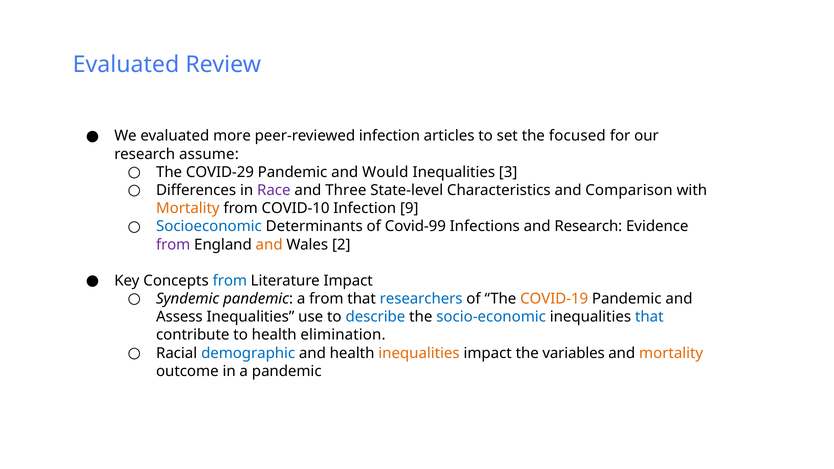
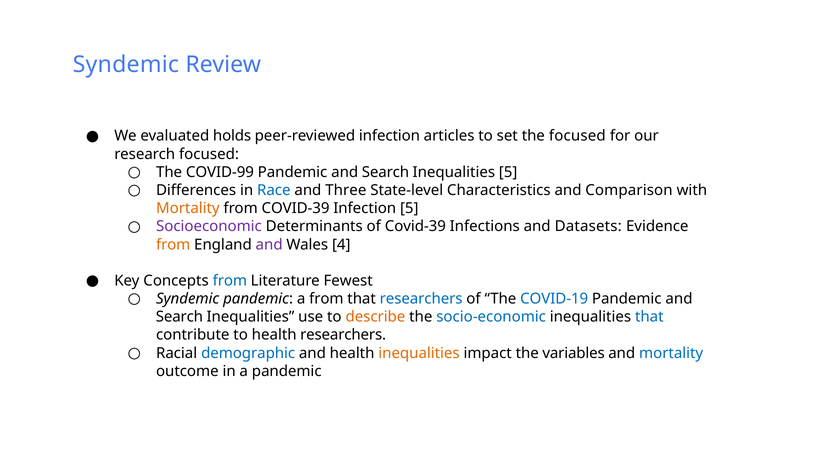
Evaluated at (126, 64): Evaluated -> Syndemic
more: more -> holds
research assume: assume -> focused
COVID-29: COVID-29 -> COVID-99
Would at (385, 172): Would -> Search
Inequalities 3: 3 -> 5
Race colour: purple -> blue
from COVID-10: COVID-10 -> COVID-39
Infection 9: 9 -> 5
Socioeconomic colour: blue -> purple
of Covid-99: Covid-99 -> Covid-39
and Research: Research -> Datasets
from at (173, 245) colour: purple -> orange
and at (269, 245) colour: orange -> purple
2: 2 -> 4
Literature Impact: Impact -> Fewest
COVID-19 colour: orange -> blue
Assess at (179, 317): Assess -> Search
describe colour: blue -> orange
health elimination: elimination -> researchers
mortality at (671, 353) colour: orange -> blue
